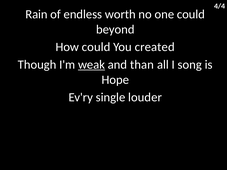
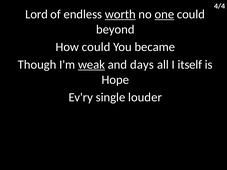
Rain: Rain -> Lord
worth underline: none -> present
one underline: none -> present
created: created -> became
than: than -> days
song: song -> itself
